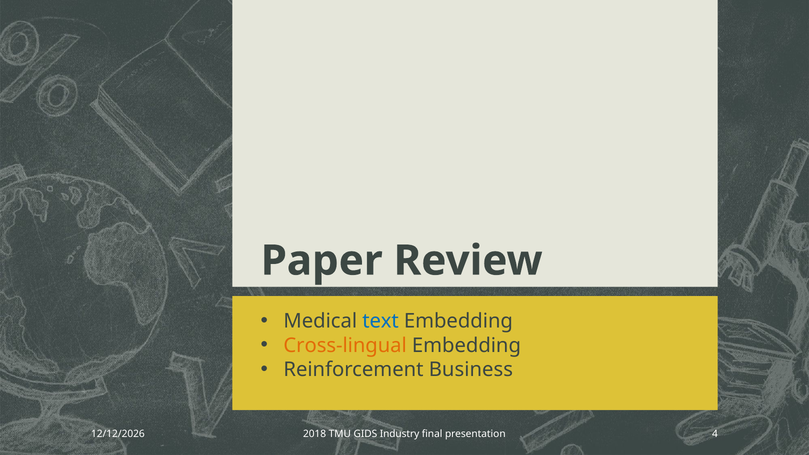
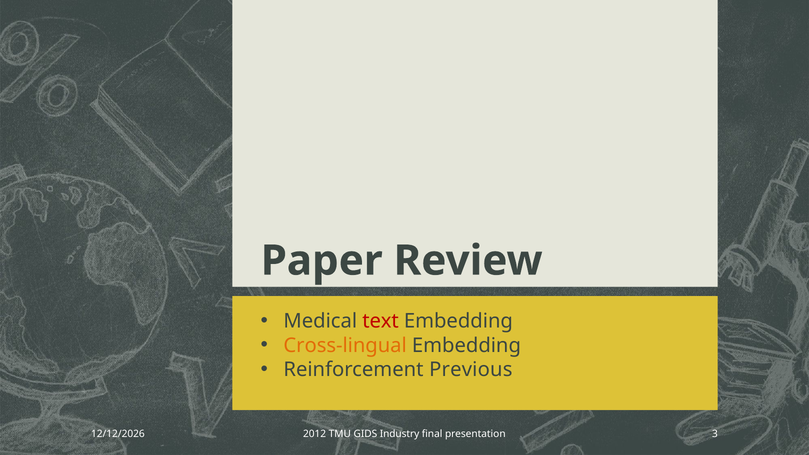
text colour: blue -> red
Business: Business -> Previous
2018: 2018 -> 2012
4: 4 -> 3
